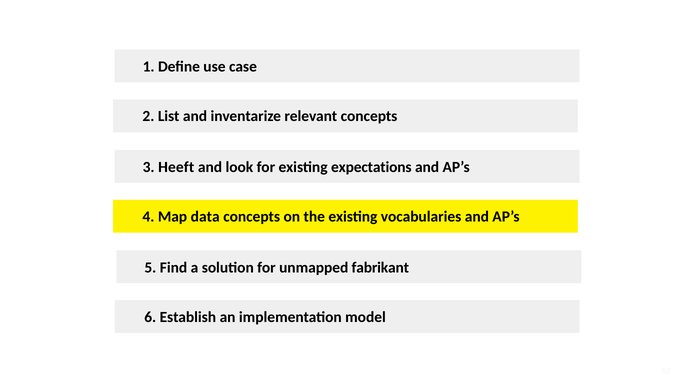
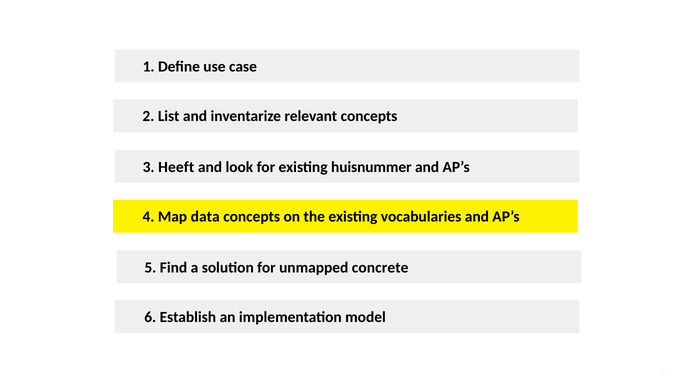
expectations: expectations -> huisnummer
fabrikant: fabrikant -> concrete
